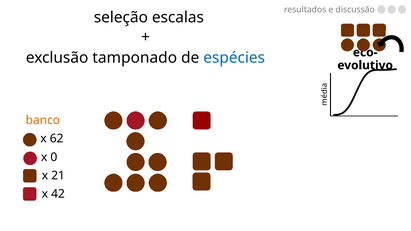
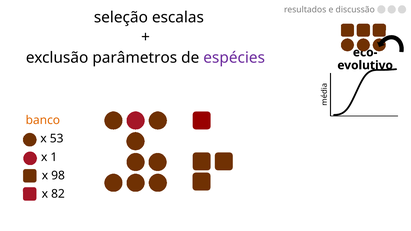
tamponado: tamponado -> parâmetros
espécies colour: blue -> purple
62: 62 -> 53
0: 0 -> 1
21: 21 -> 98
42: 42 -> 82
